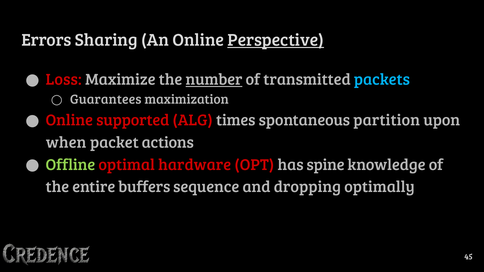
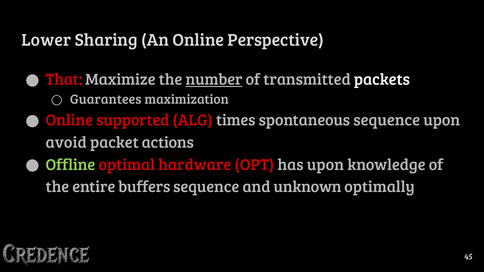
Errors: Errors -> Lower
Perspective underline: present -> none
Loss: Loss -> That
packets colour: light blue -> white
spontaneous partition: partition -> sequence
when: when -> avoid
has spine: spine -> upon
dropping: dropping -> unknown
